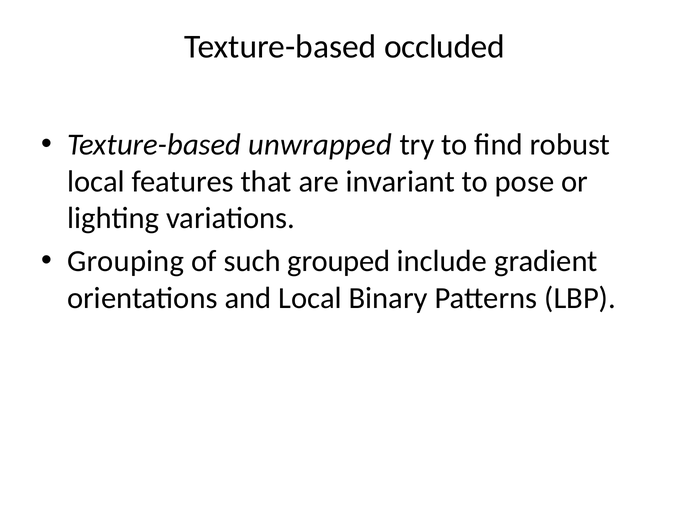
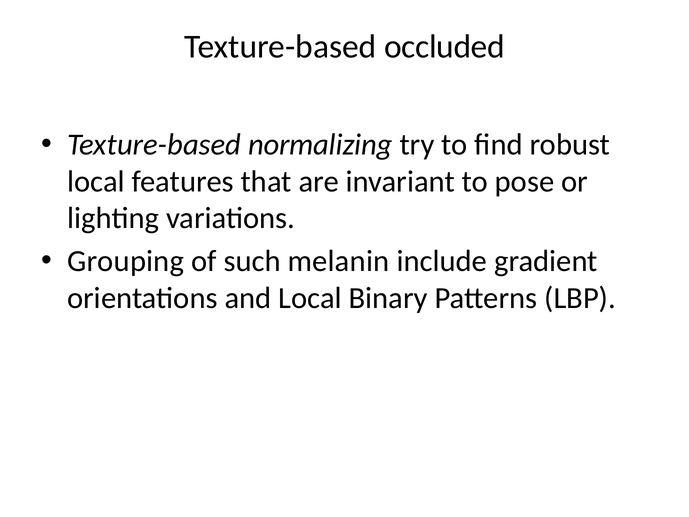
unwrapped: unwrapped -> normalizing
grouped: grouped -> melanin
